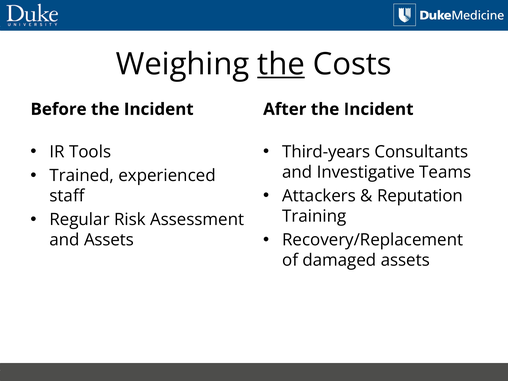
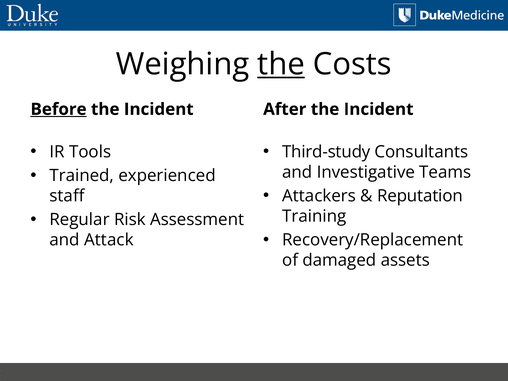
Before underline: none -> present
Third-years: Third-years -> Third-study
and Assets: Assets -> Attack
